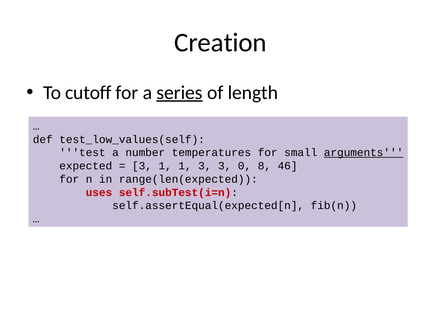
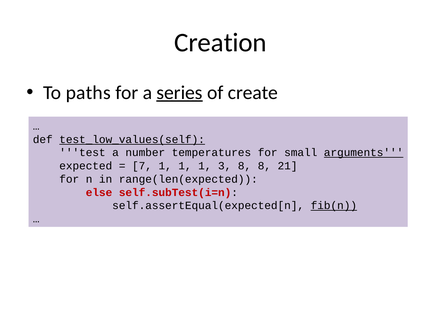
cutoff: cutoff -> paths
length: length -> create
test_low_values(self underline: none -> present
3 at (142, 166): 3 -> 7
1 1 3: 3 -> 1
3 0: 0 -> 8
46: 46 -> 21
uses: uses -> else
fib(n underline: none -> present
